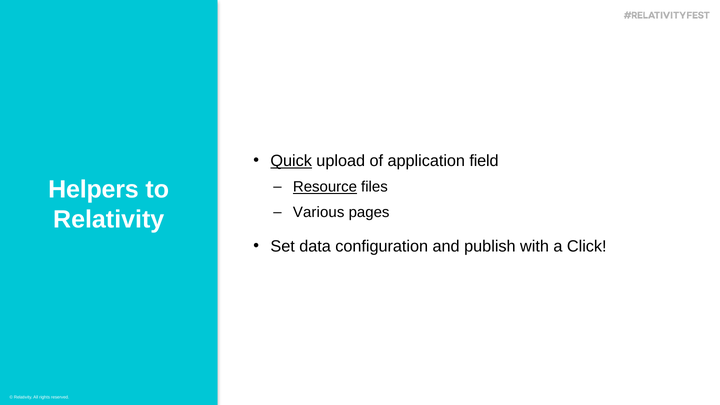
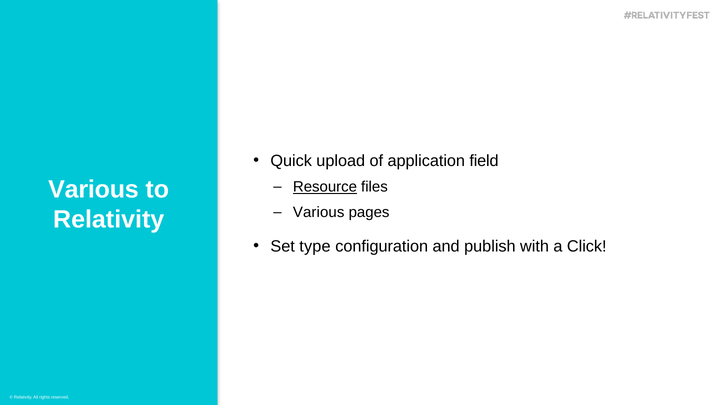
Quick underline: present -> none
Helpers at (93, 189): Helpers -> Various
data: data -> type
